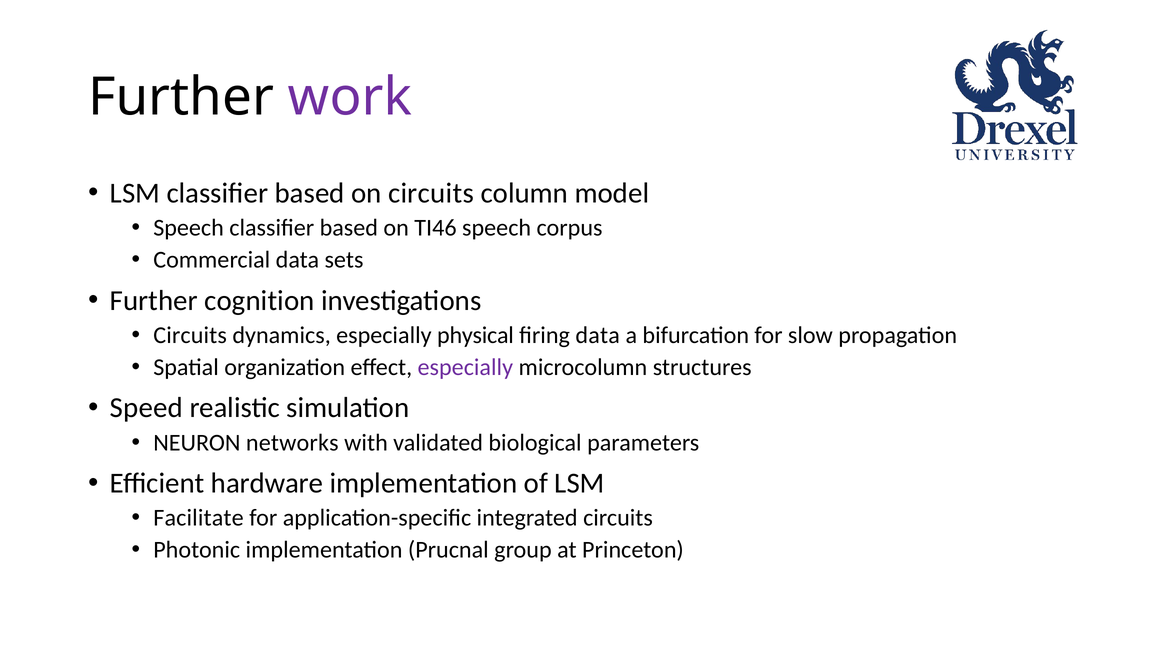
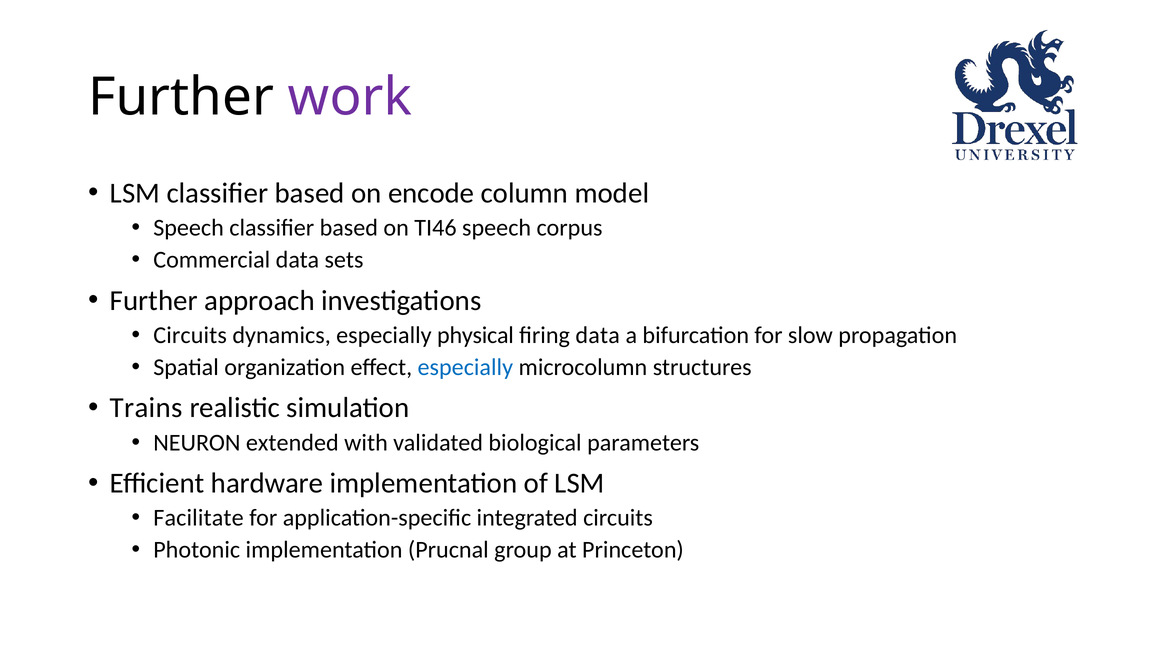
on circuits: circuits -> encode
cognition: cognition -> approach
especially at (465, 367) colour: purple -> blue
Speed: Speed -> Trains
networks: networks -> extended
